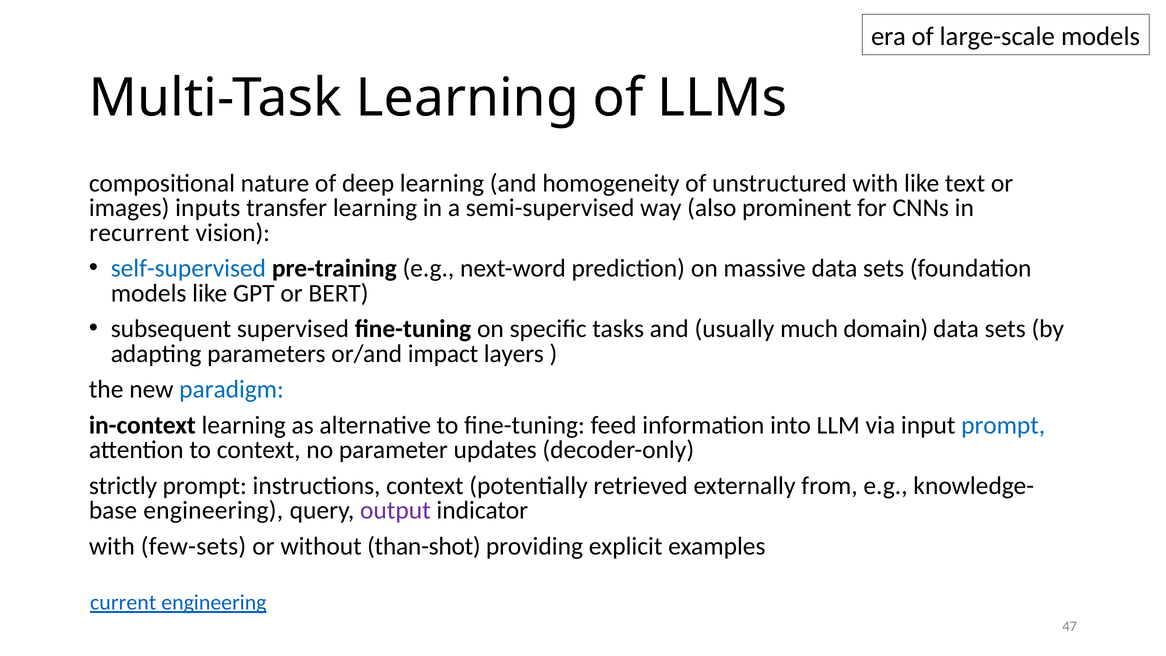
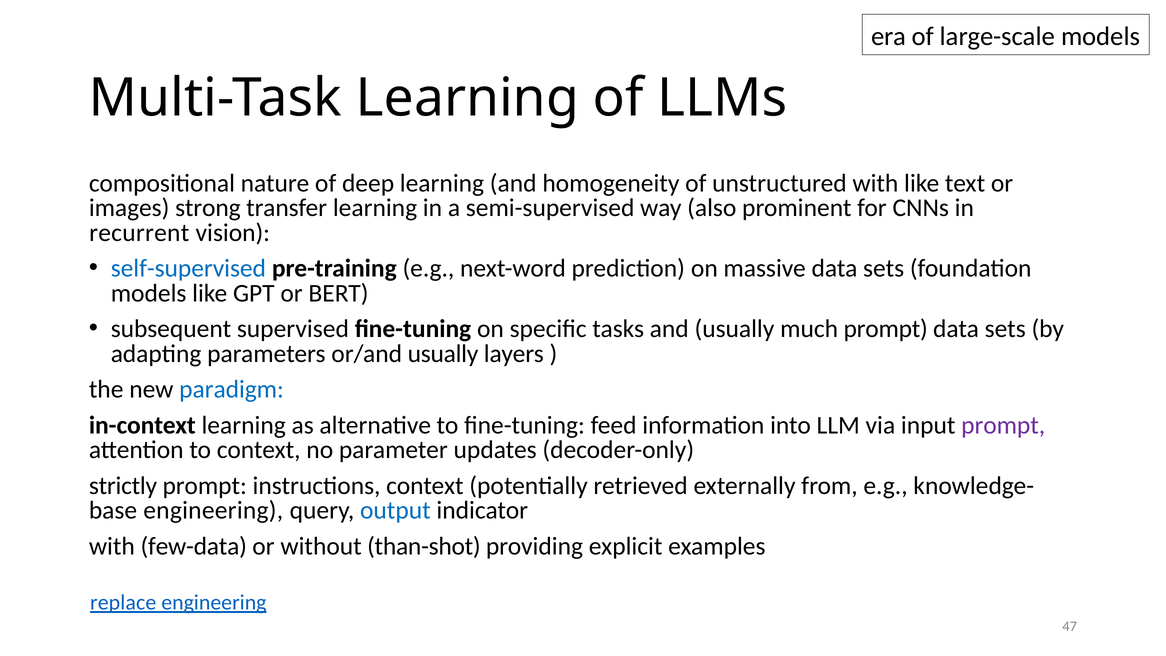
inputs: inputs -> strong
much domain: domain -> prompt
or/and impact: impact -> usually
prompt at (1003, 425) colour: blue -> purple
output colour: purple -> blue
few-sets: few-sets -> few-data
current: current -> replace
